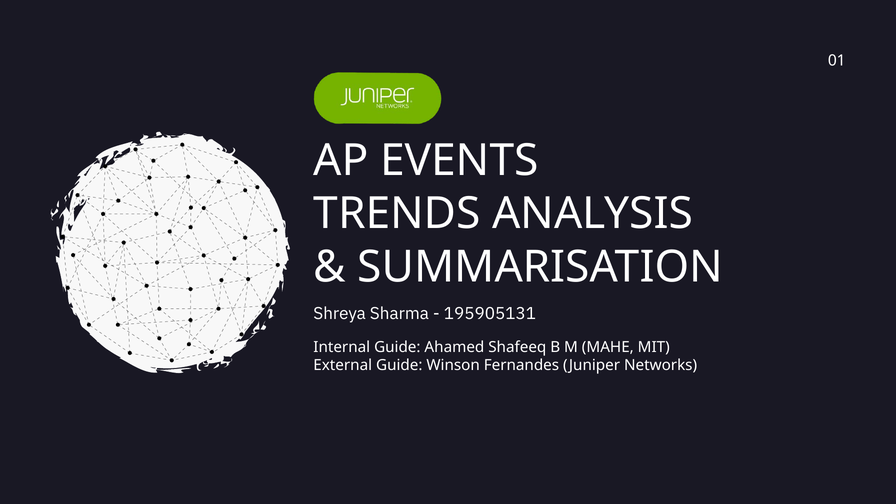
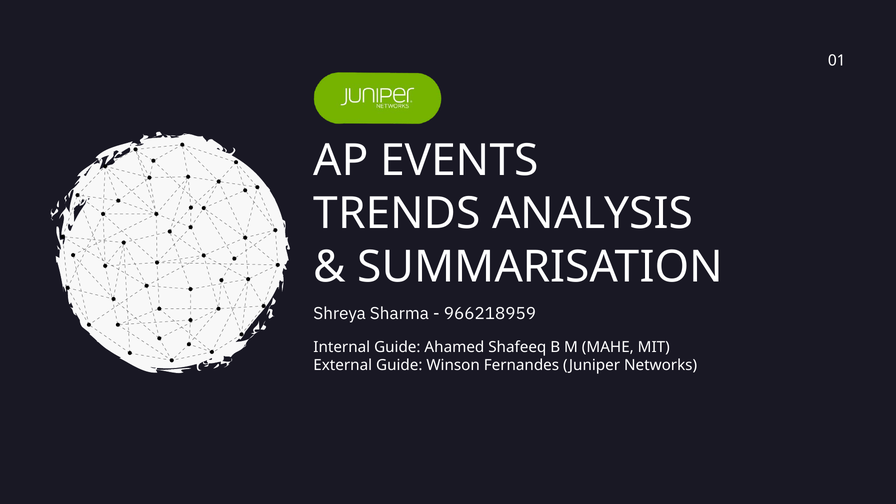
195905131: 195905131 -> 966218959
